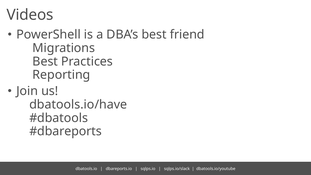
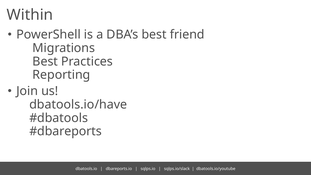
Videos: Videos -> Within
